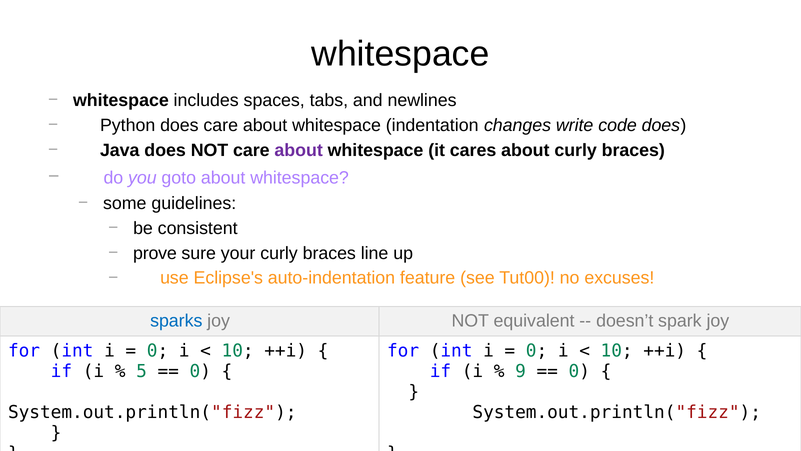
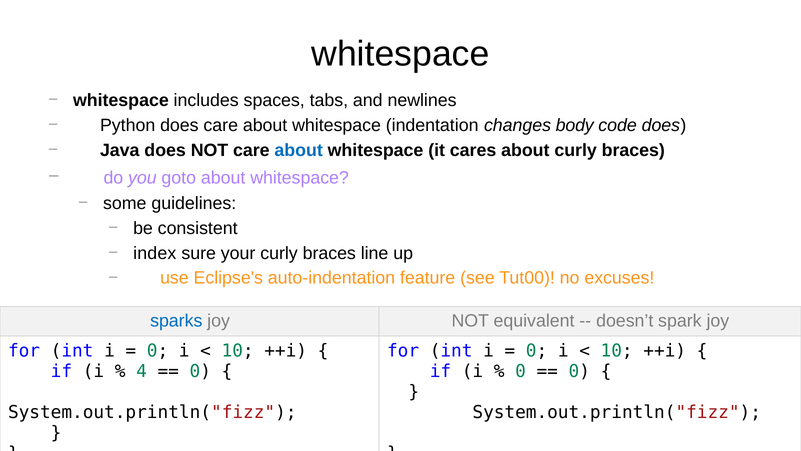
write: write -> body
about at (299, 150) colour: purple -> blue
prove: prove -> index
5: 5 -> 4
9 at (521, 371): 9 -> 0
